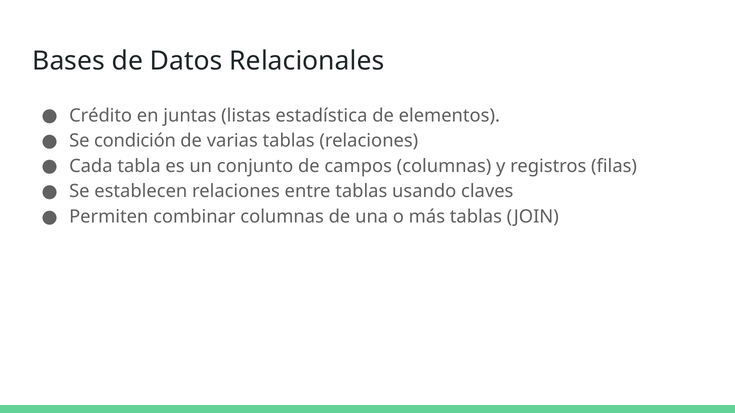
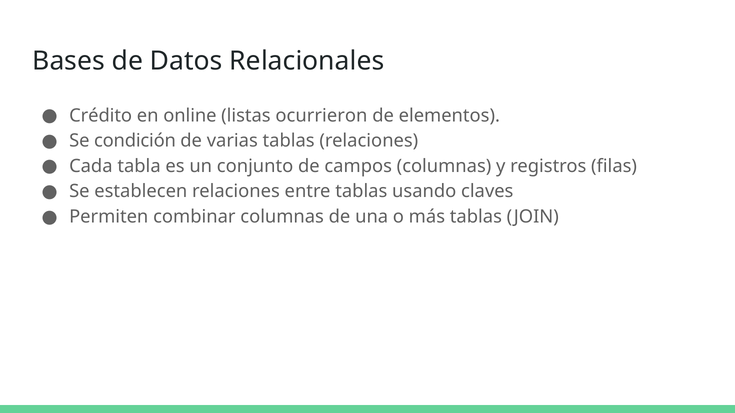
juntas: juntas -> online
estadística: estadística -> ocurrieron
